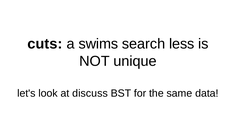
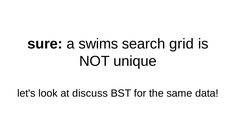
cuts: cuts -> sure
less: less -> grid
